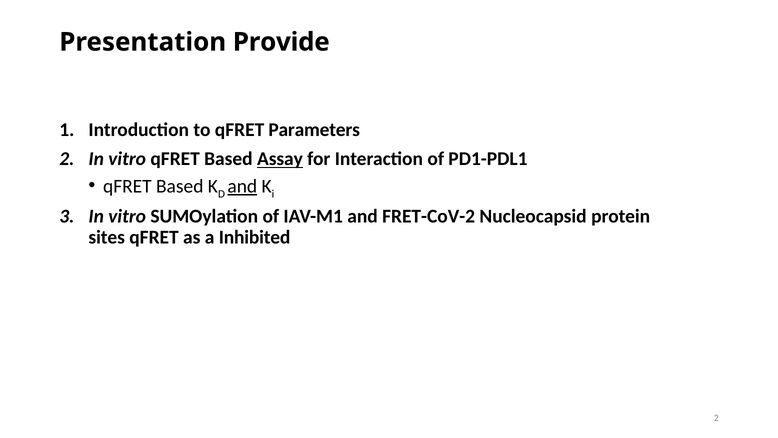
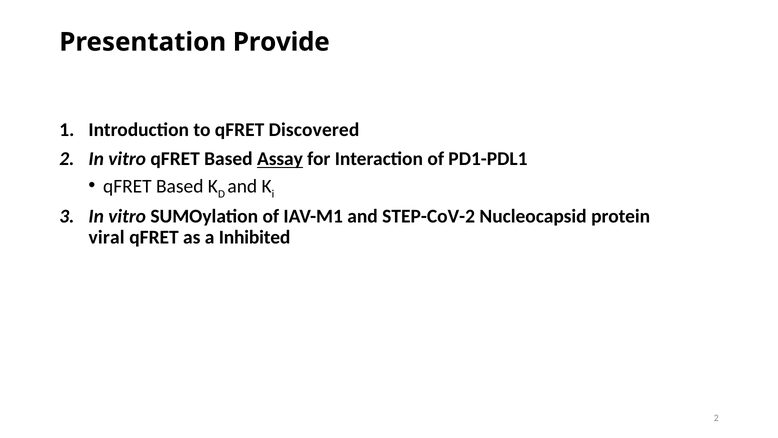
Parameters: Parameters -> Discovered
and at (242, 186) underline: present -> none
FRET-CoV-2: FRET-CoV-2 -> STEP-CoV-2
sites: sites -> viral
